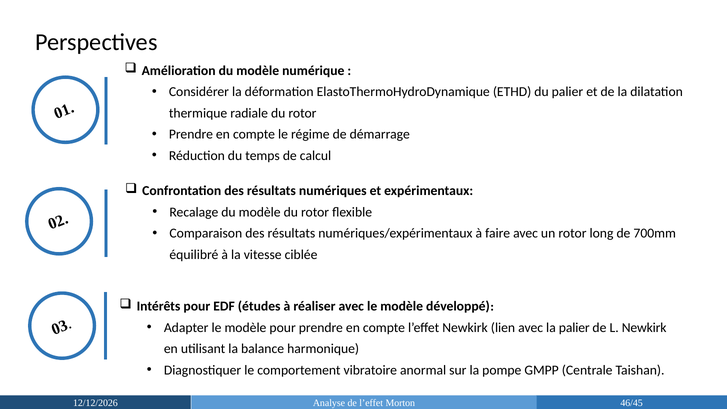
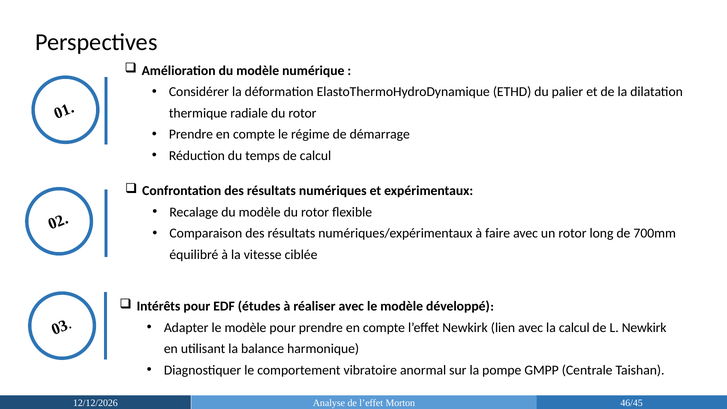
la palier: palier -> calcul
